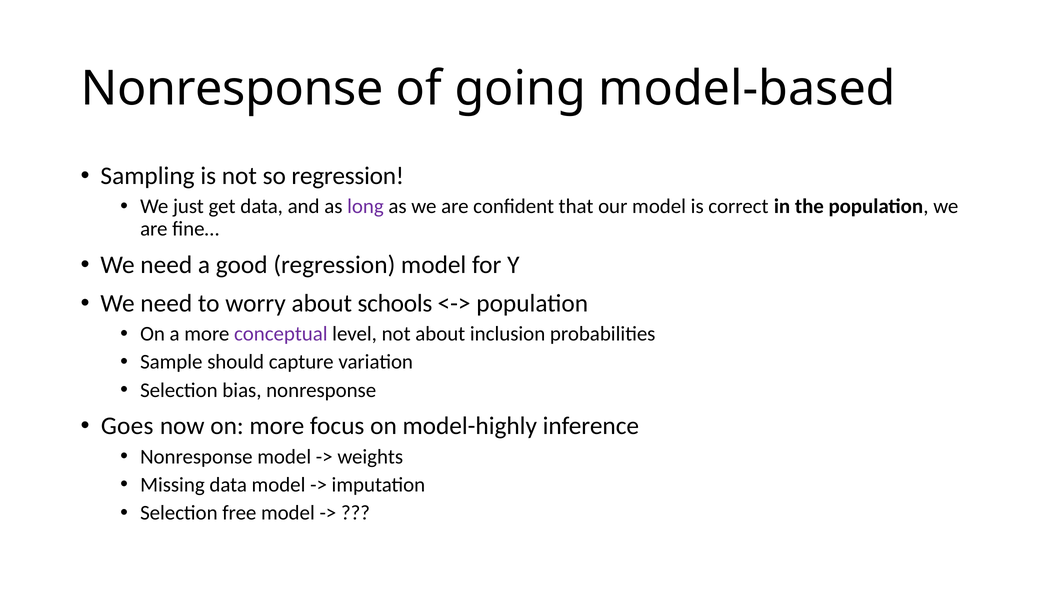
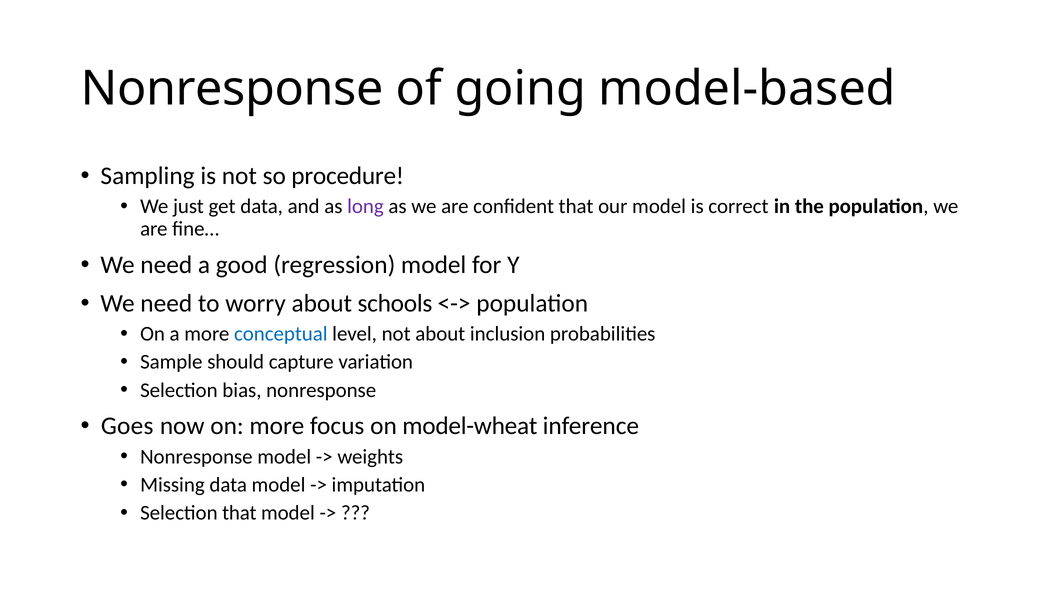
so regression: regression -> procedure
conceptual colour: purple -> blue
model-highly: model-highly -> model-wheat
Selection free: free -> that
